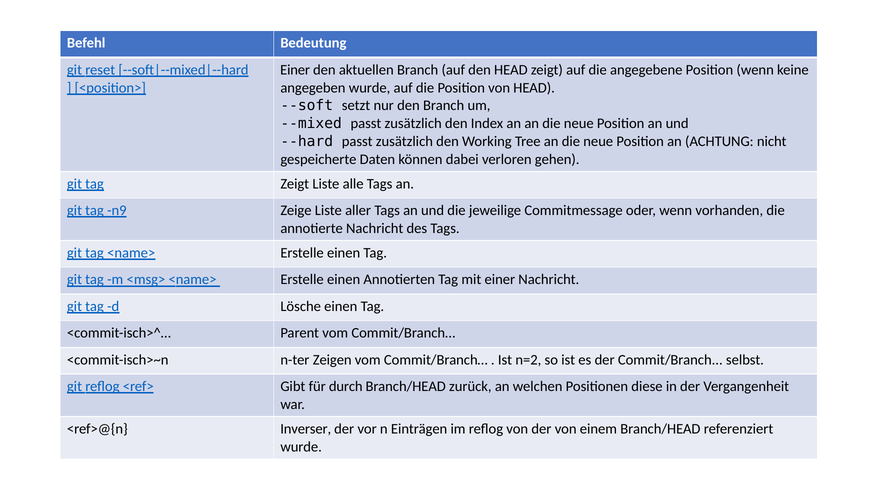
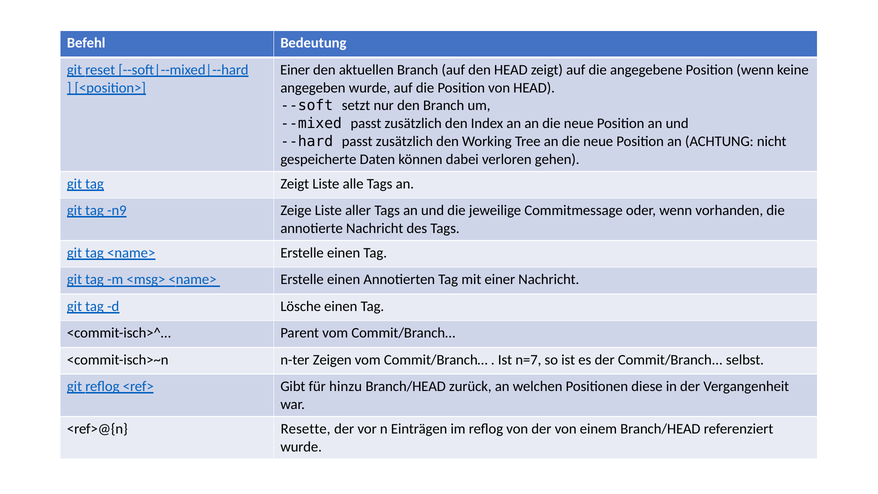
n=2: n=2 -> n=7
durch: durch -> hinzu
Inverser: Inverser -> Resette
